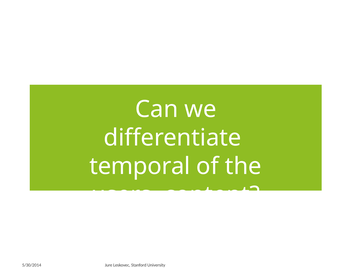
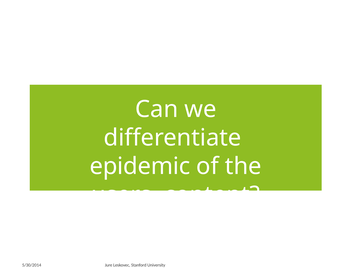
temporal: temporal -> epidemic
